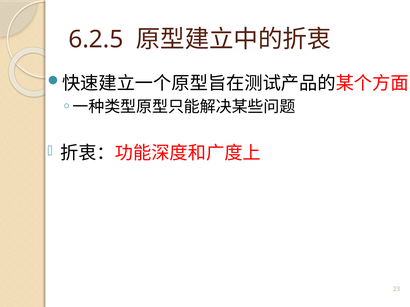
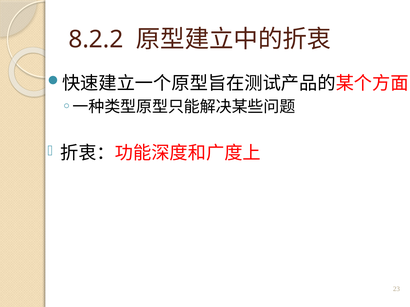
6.2.5: 6.2.5 -> 8.2.2
